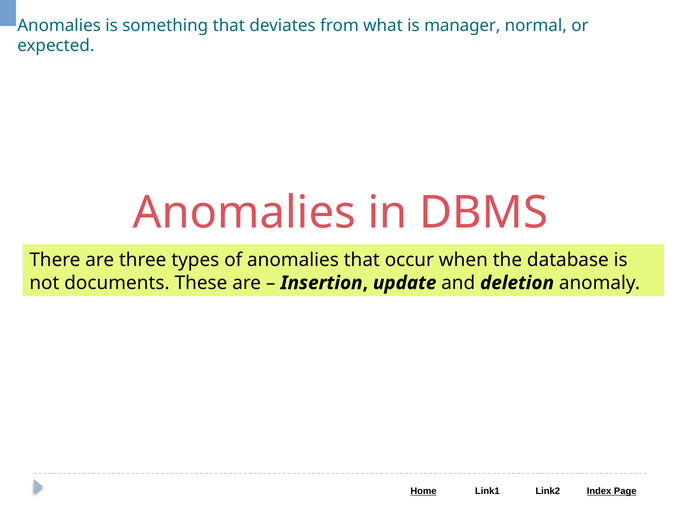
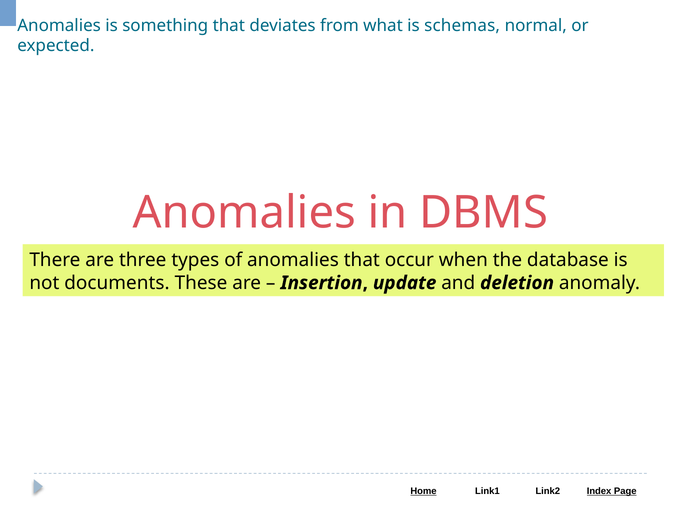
manager: manager -> schemas
